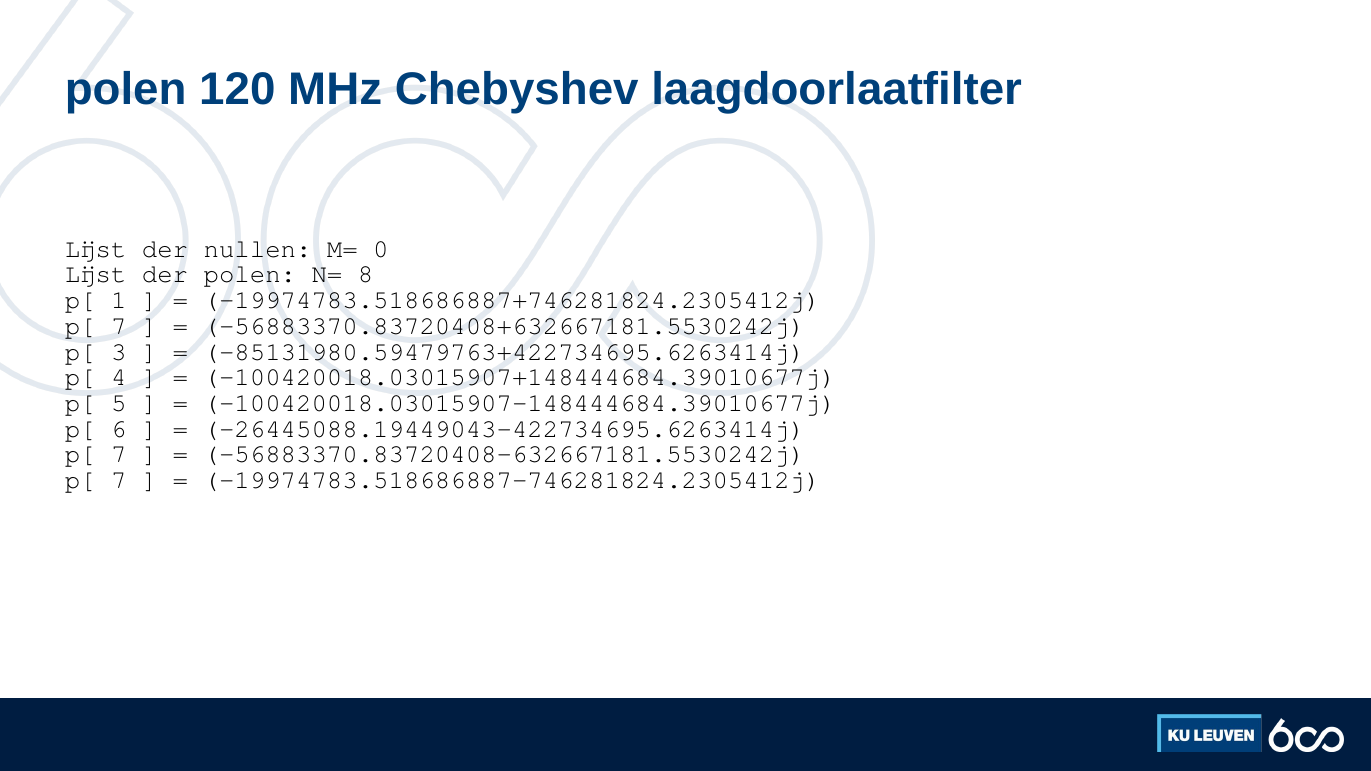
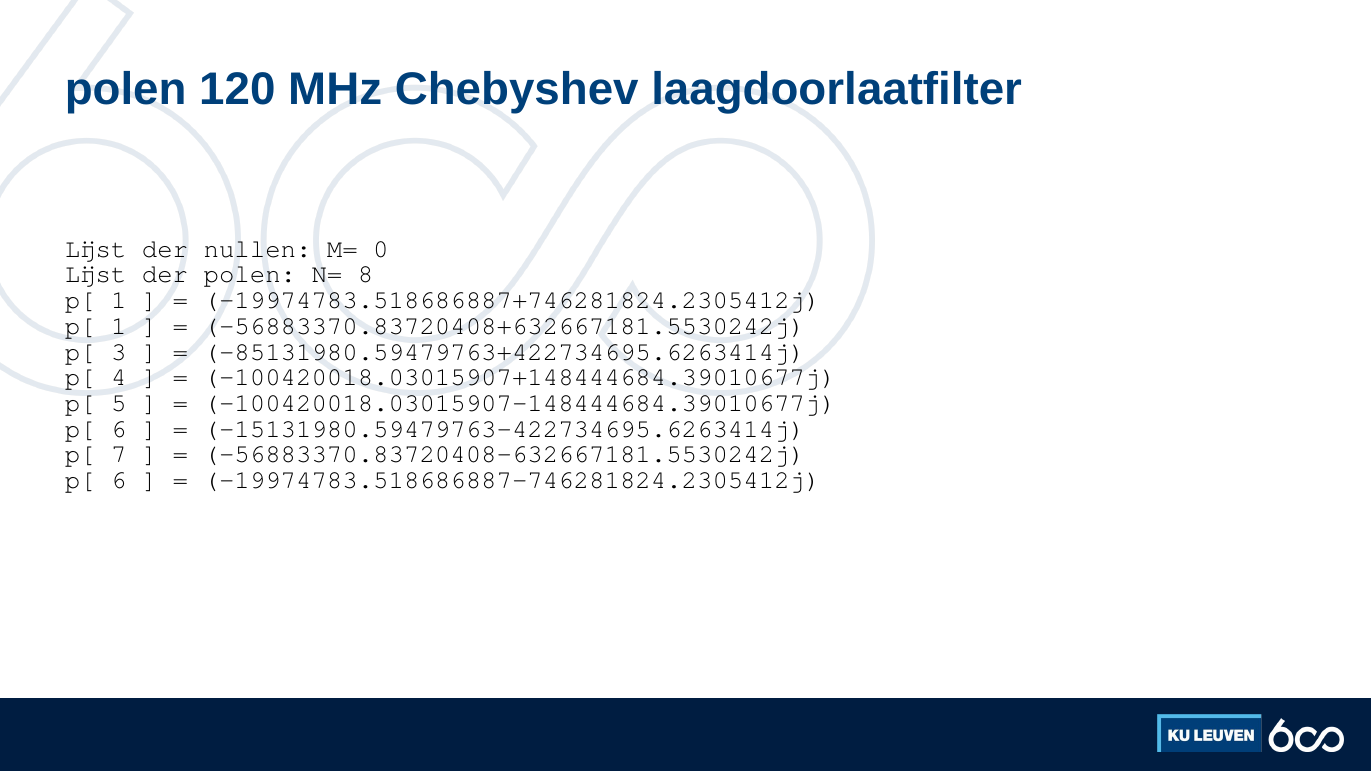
7 at (119, 326): 7 -> 1
-26445088.19449043-422734695.6263414j: -26445088.19449043-422734695.6263414j -> -15131980.59479763-422734695.6263414j
7 at (119, 480): 7 -> 6
